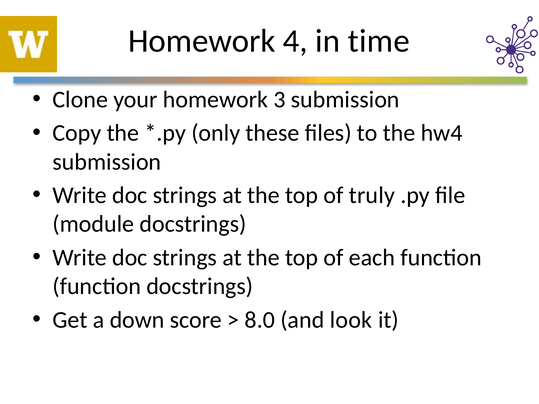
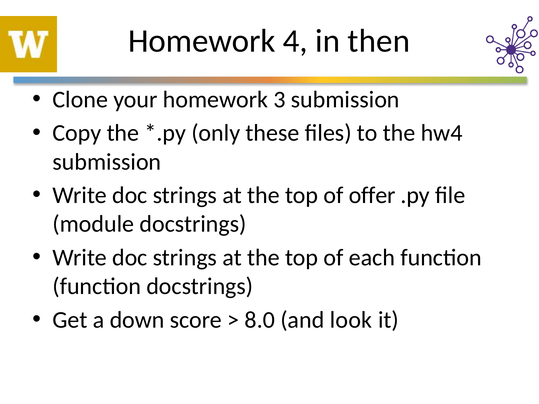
time: time -> then
truly: truly -> offer
